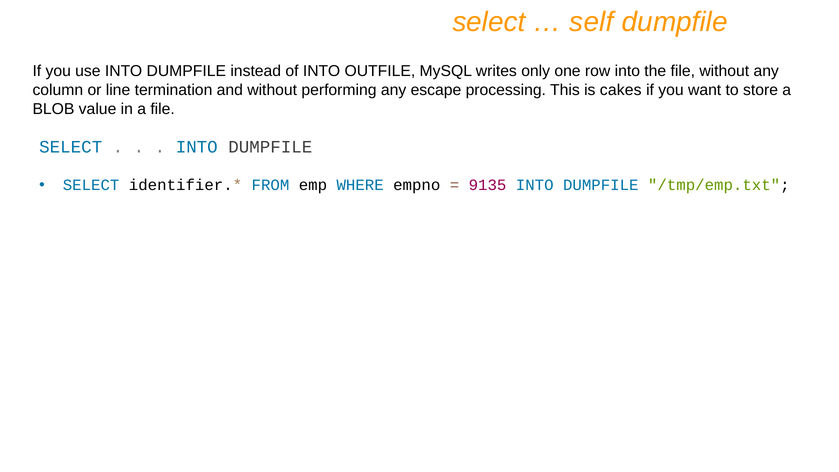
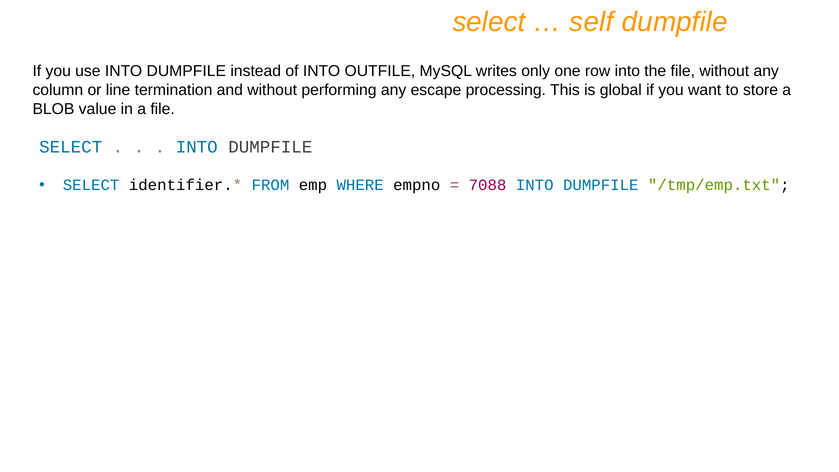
cakes: cakes -> global
9135: 9135 -> 7088
